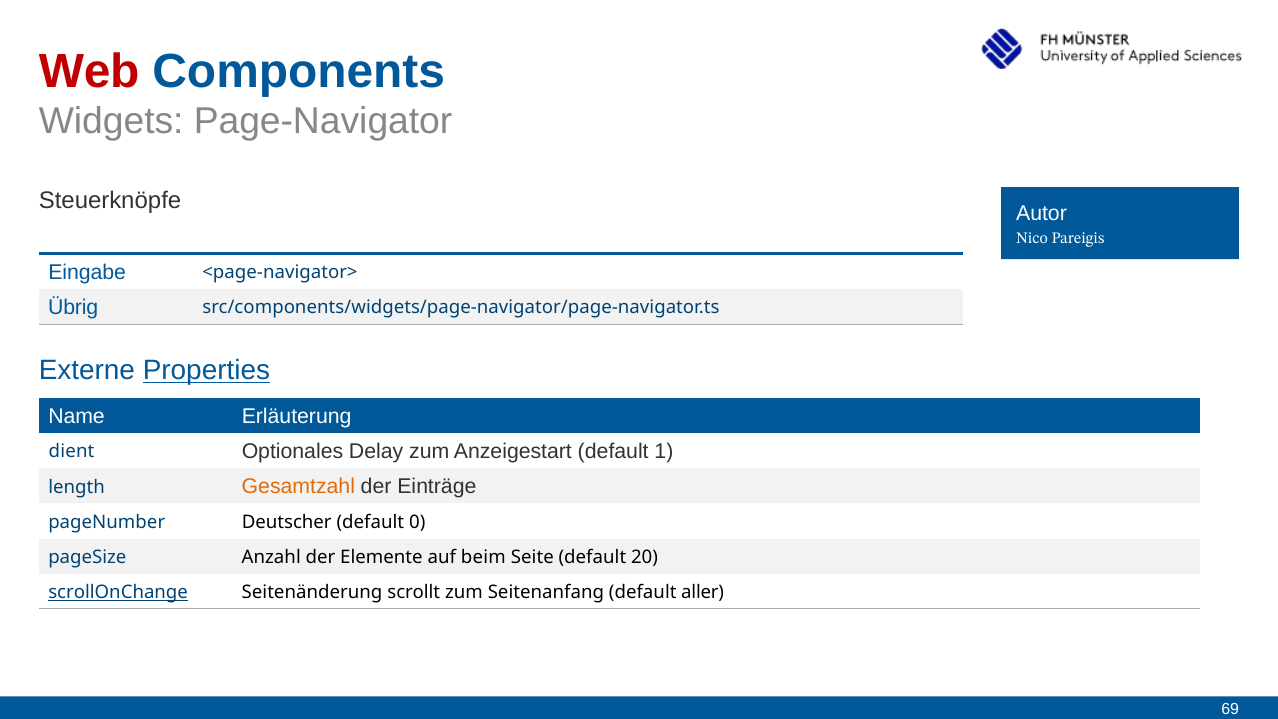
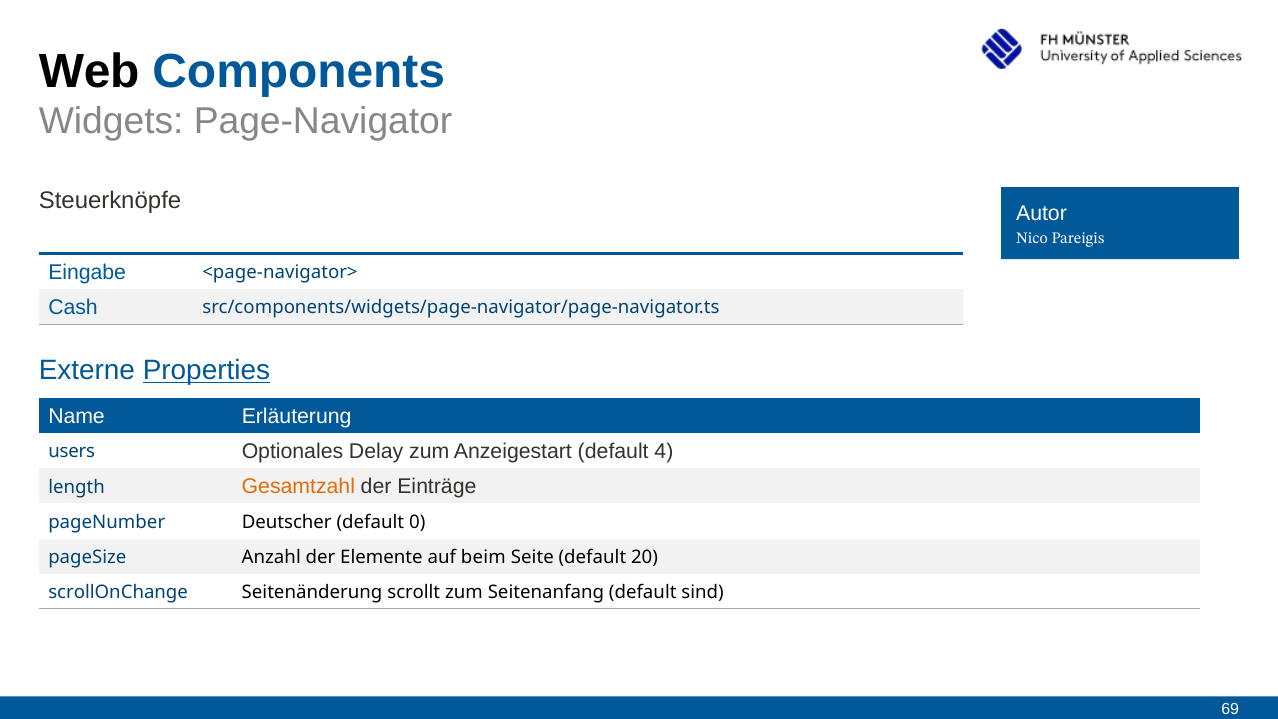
Web colour: red -> black
Übrig: Übrig -> Cash
dient: dient -> users
1: 1 -> 4
scrollOnChange underline: present -> none
aller: aller -> sind
